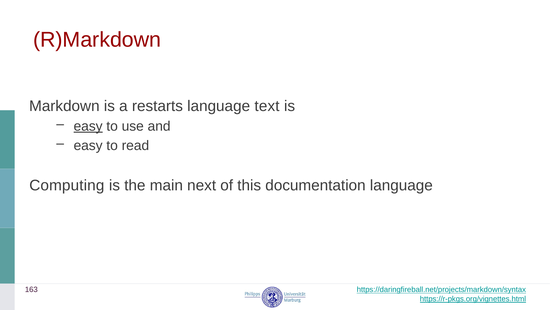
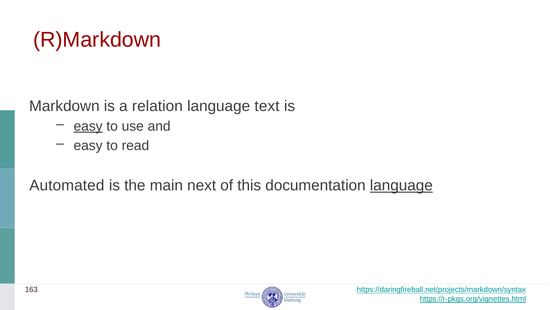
restarts: restarts -> relation
Computing: Computing -> Automated
language at (401, 185) underline: none -> present
